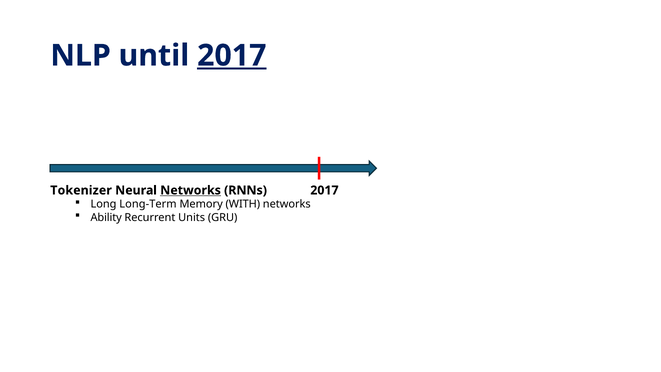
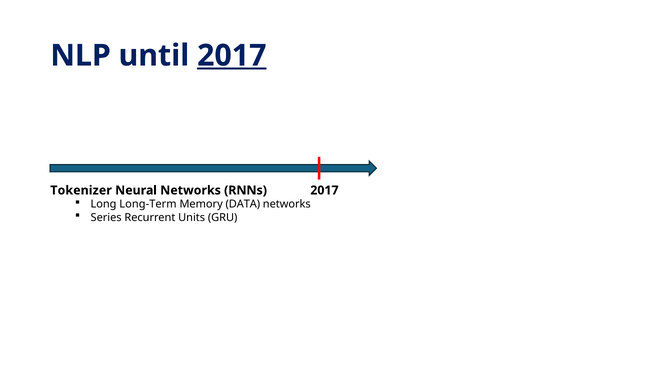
Networks at (191, 190) underline: present -> none
WITH: WITH -> DATA
Ability: Ability -> Series
